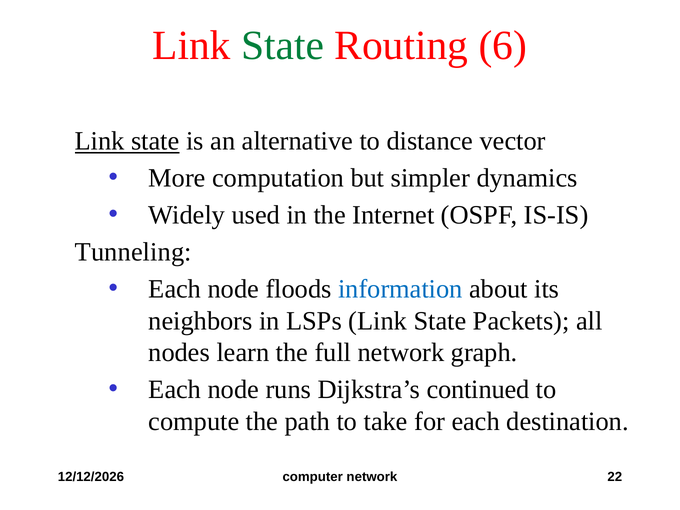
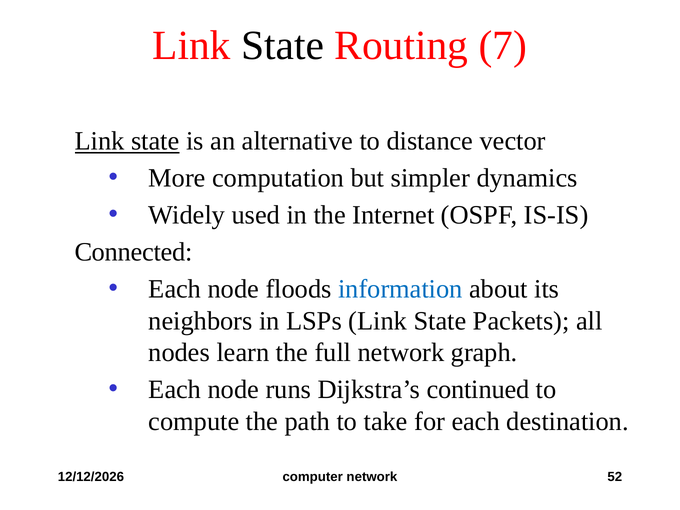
State at (282, 45) colour: green -> black
6: 6 -> 7
Tunneling: Tunneling -> Connected
22: 22 -> 52
